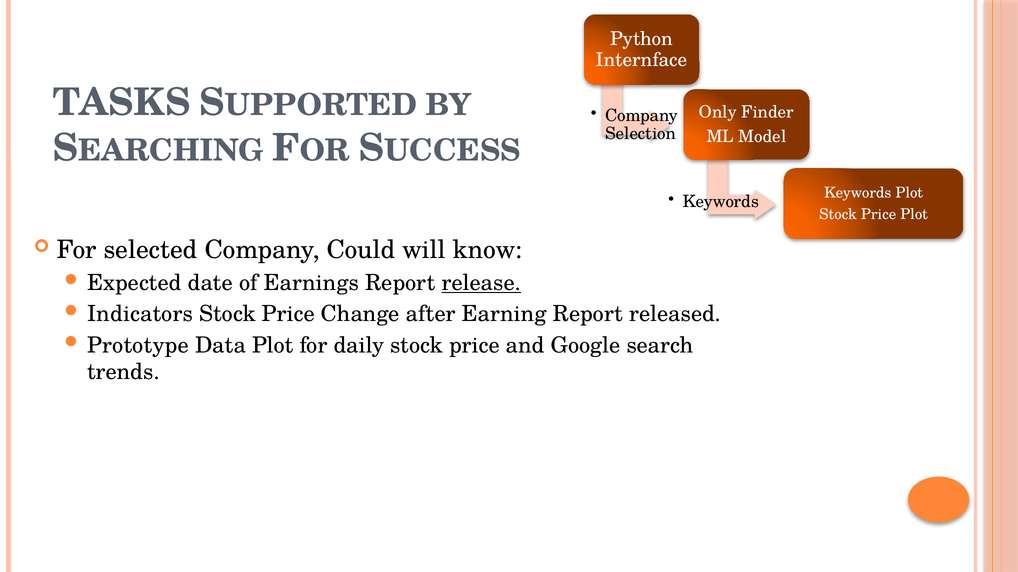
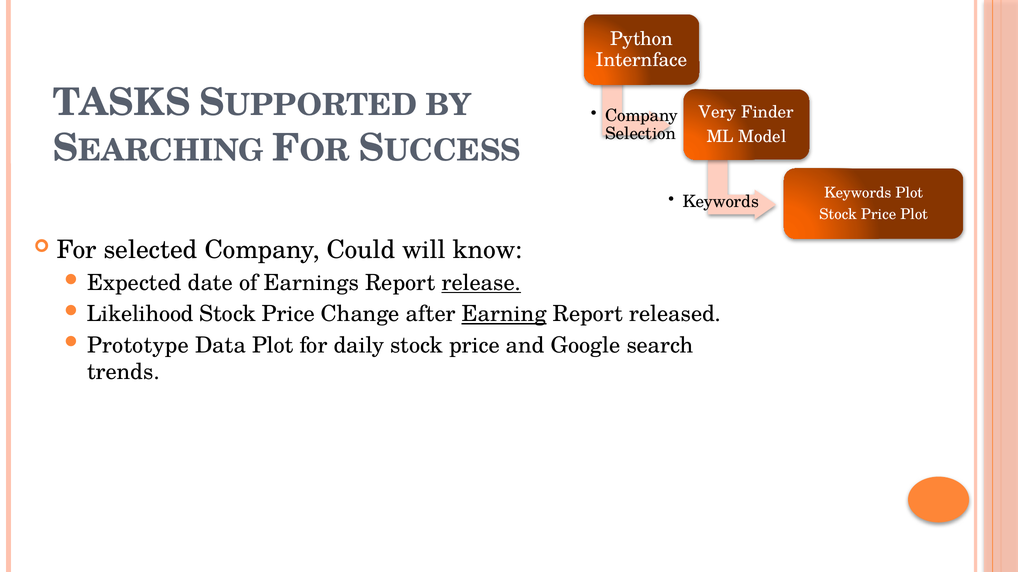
Only: Only -> Very
Indicators: Indicators -> Likelihood
Earning underline: none -> present
